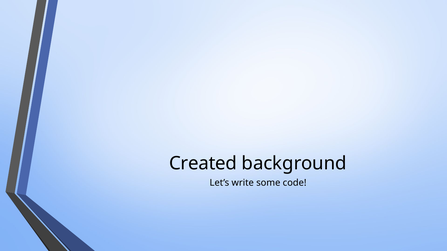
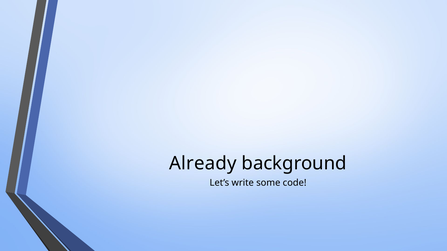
Created: Created -> Already
